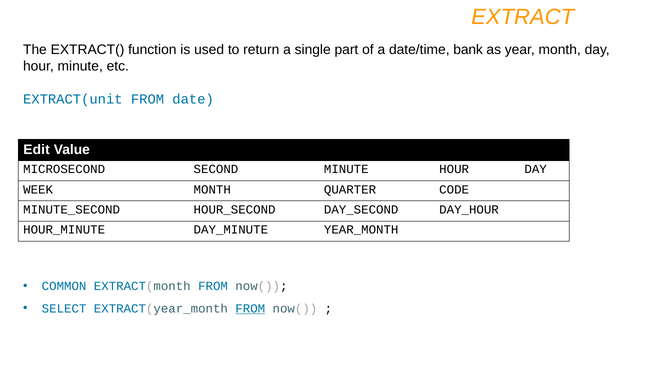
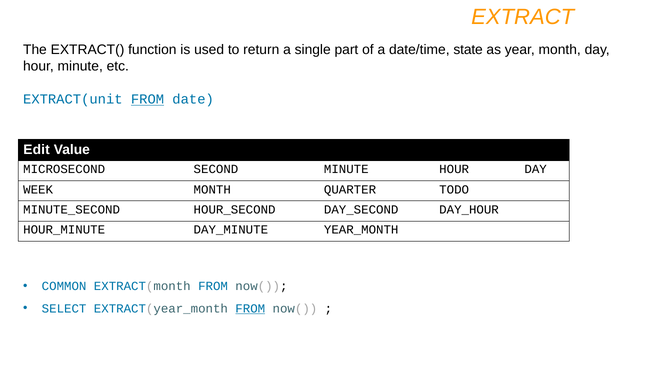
bank: bank -> state
FROM at (147, 99) underline: none -> present
CODE: CODE -> TODO
